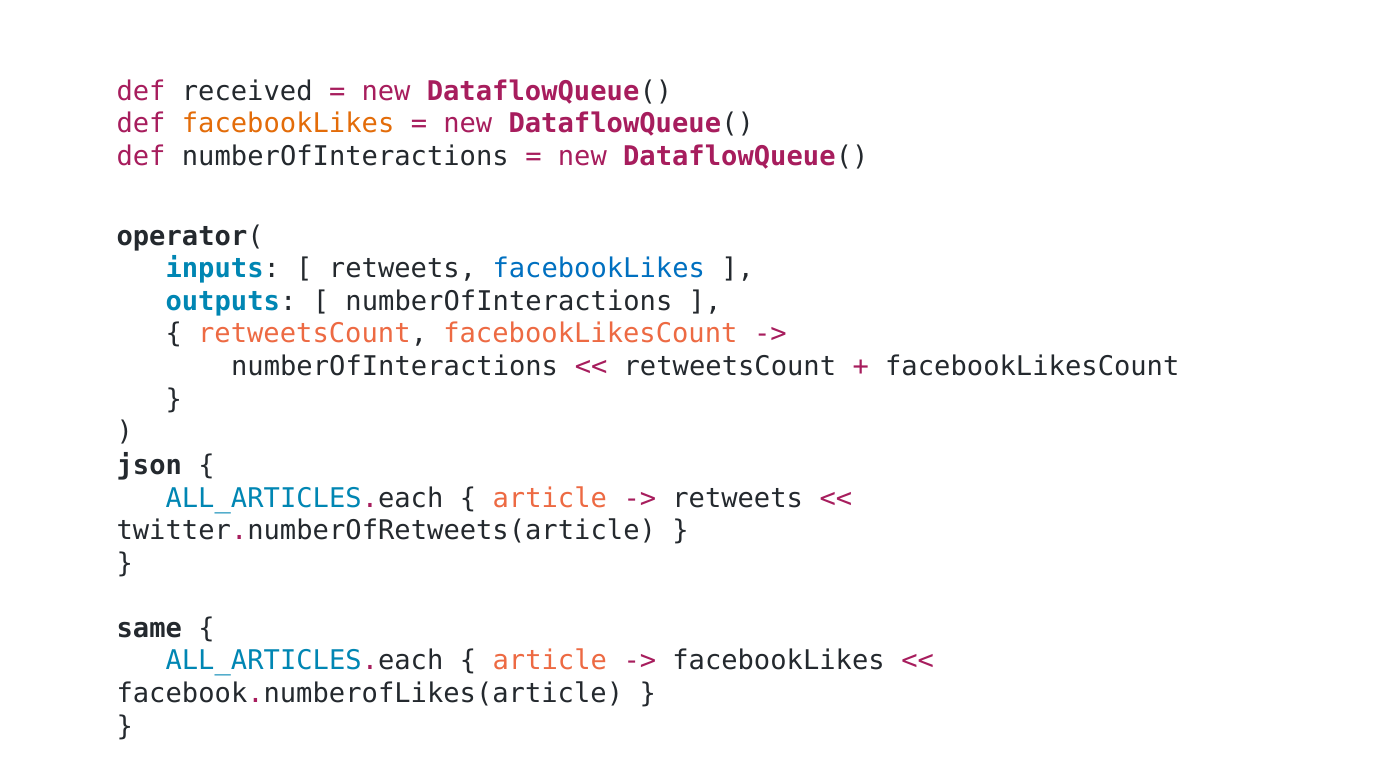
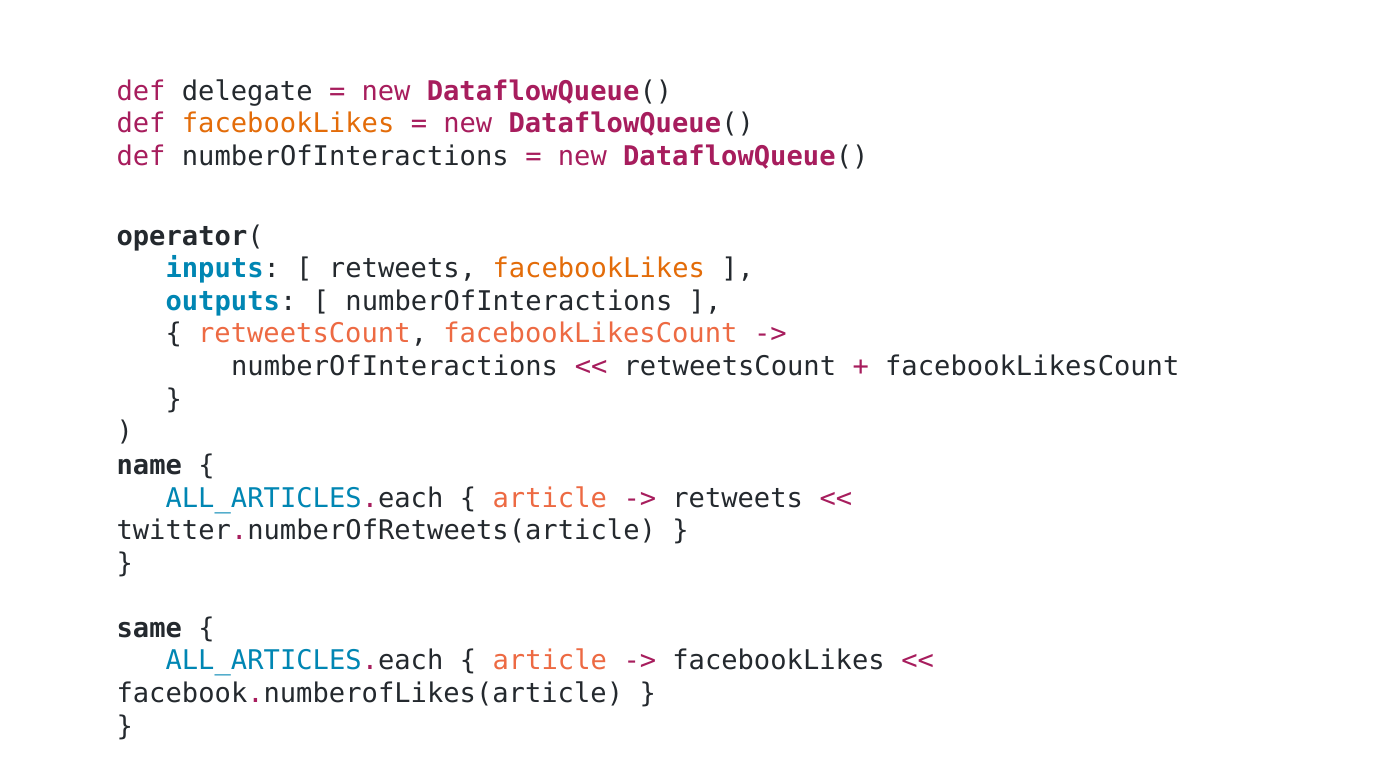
received: received -> delegate
facebookLikes at (599, 269) colour: blue -> orange
json: json -> name
